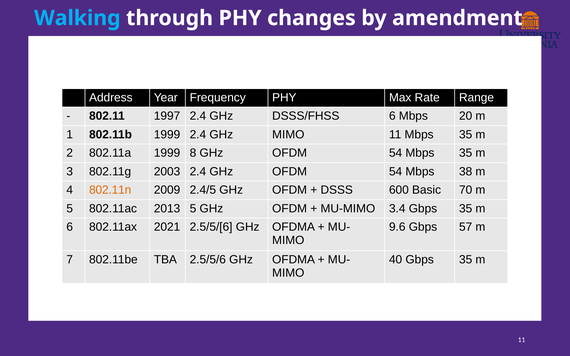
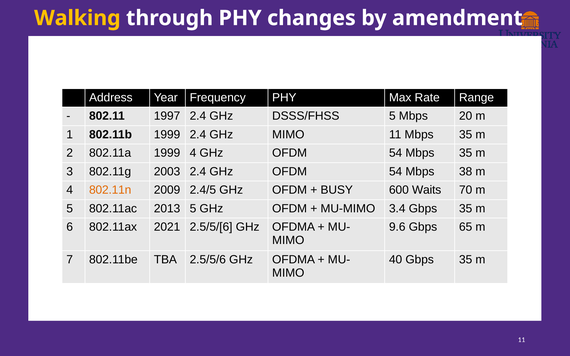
Walking colour: light blue -> yellow
DSSS/FHSS 6: 6 -> 5
1999 8: 8 -> 4
DSSS: DSSS -> BUSY
Basic: Basic -> Waits
57: 57 -> 65
